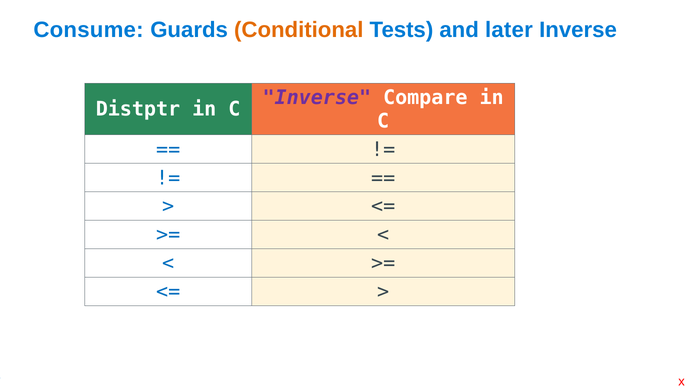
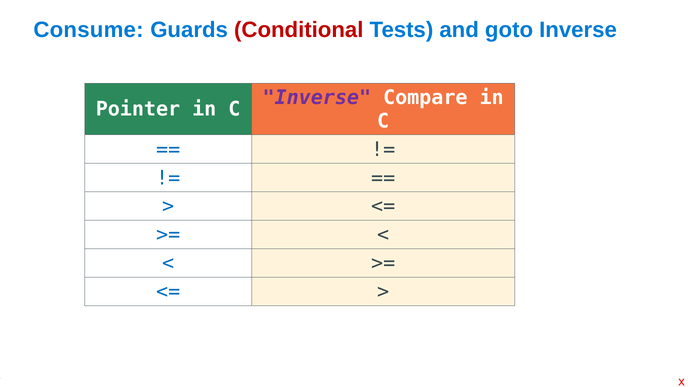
Conditional colour: orange -> red
later: later -> goto
Distptr: Distptr -> Pointer
